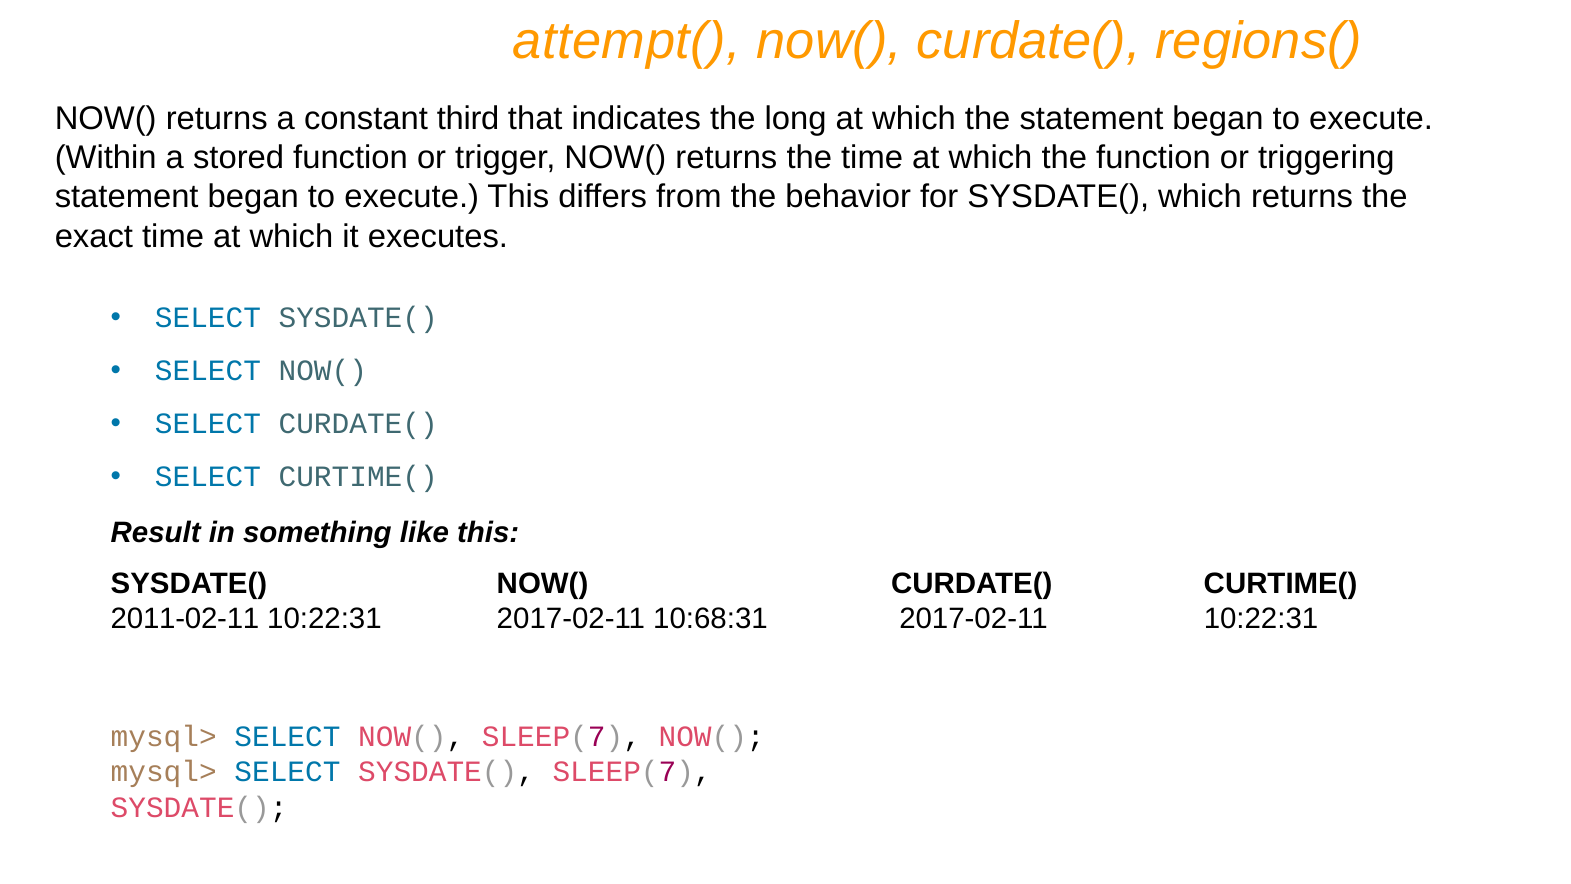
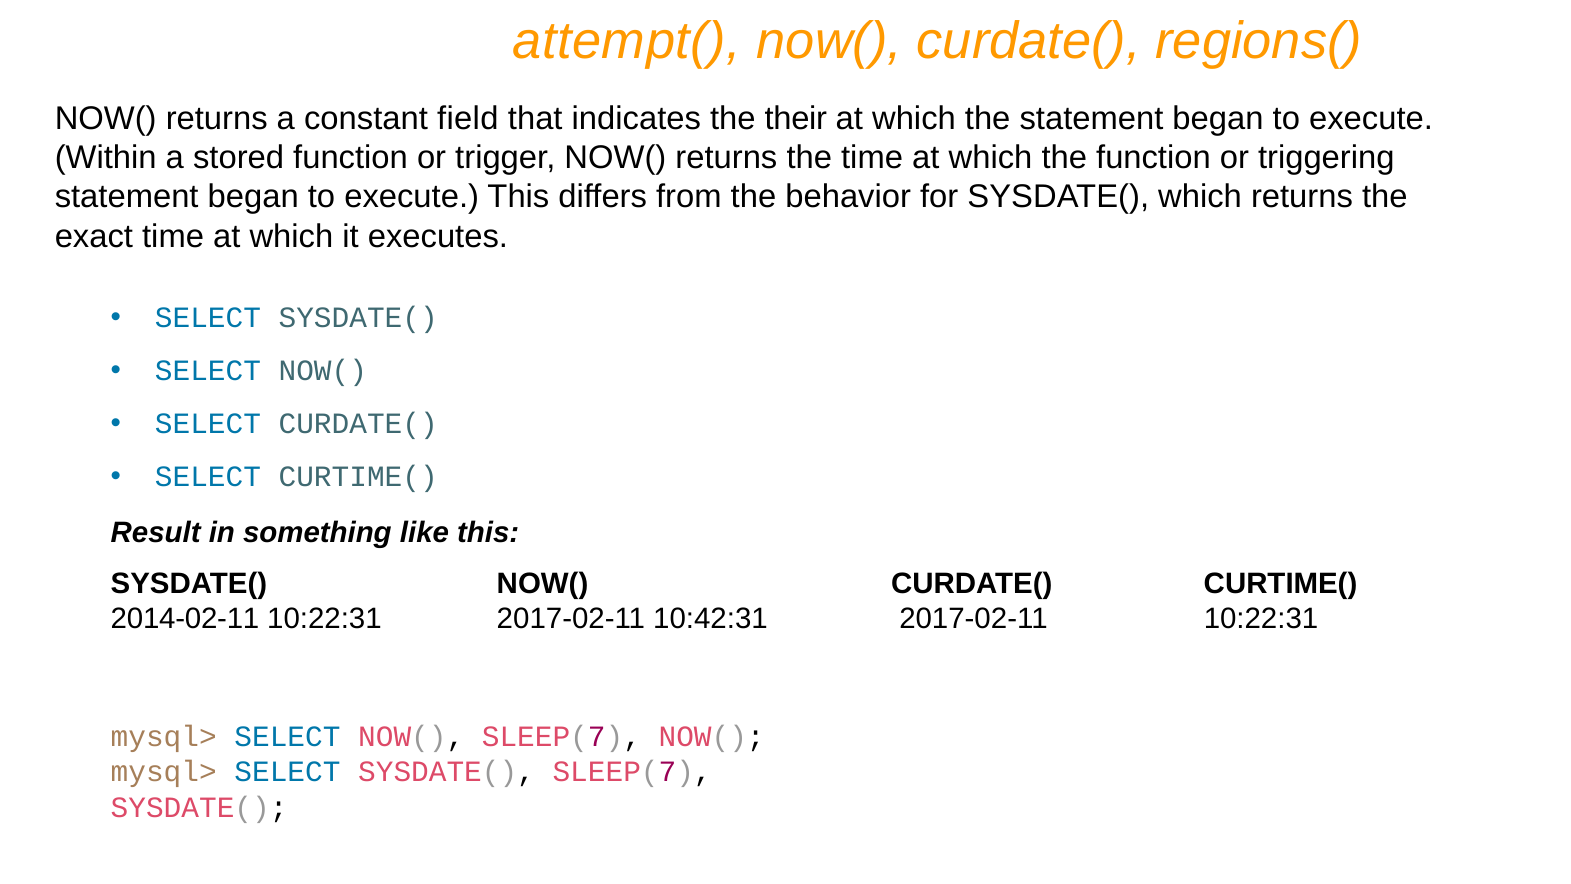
third: third -> field
long: long -> their
2011-02-11: 2011-02-11 -> 2014-02-11
10:68:31: 10:68:31 -> 10:42:31
